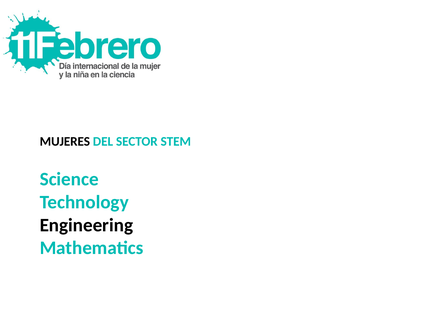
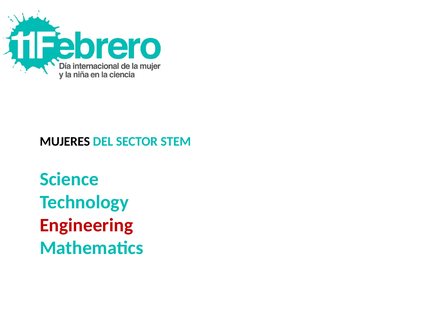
Engineering colour: black -> red
